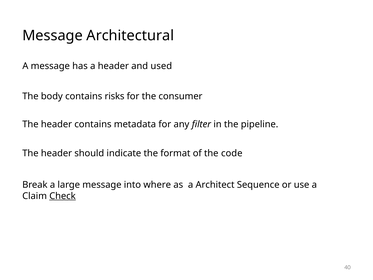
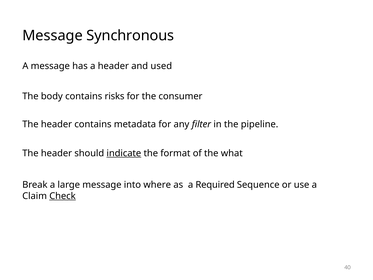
Architectural: Architectural -> Synchronous
indicate underline: none -> present
code: code -> what
Architect: Architect -> Required
